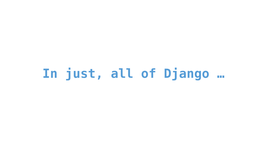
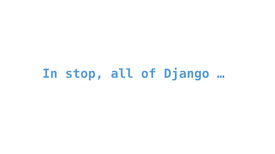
just: just -> stop
